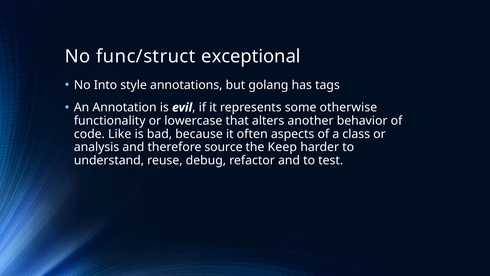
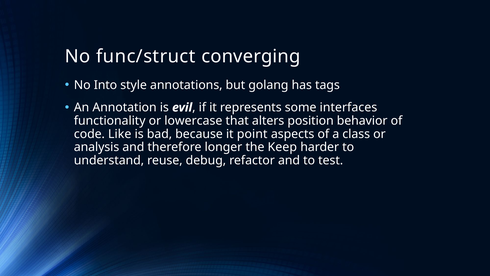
exceptional: exceptional -> converging
otherwise: otherwise -> interfaces
another: another -> position
often: often -> point
source: source -> longer
